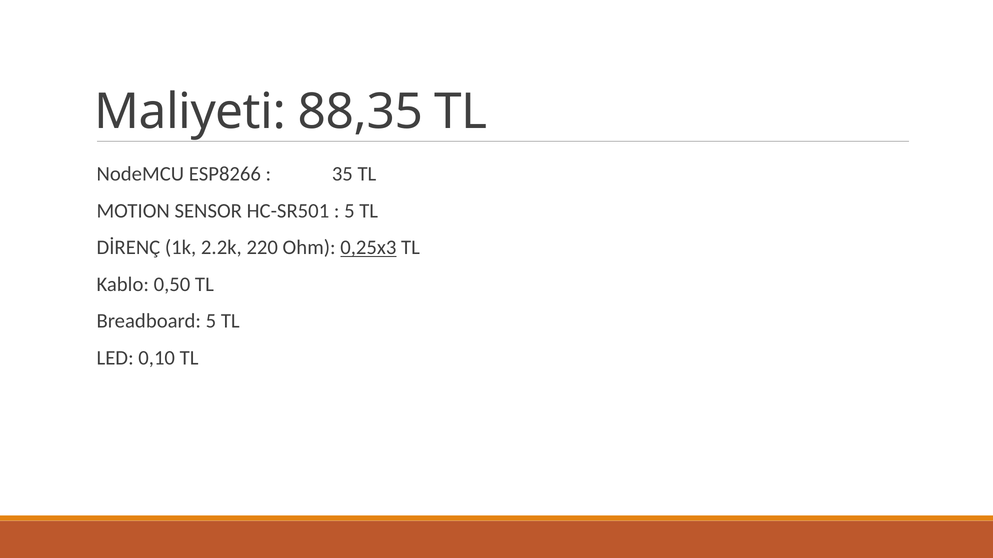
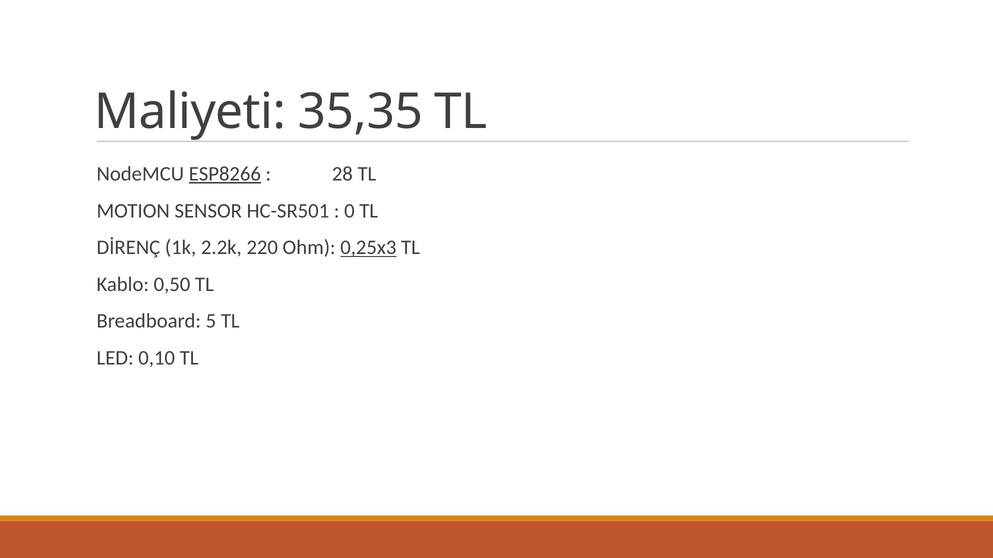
88,35: 88,35 -> 35,35
ESP8266 underline: none -> present
35: 35 -> 28
5 at (349, 211): 5 -> 0
